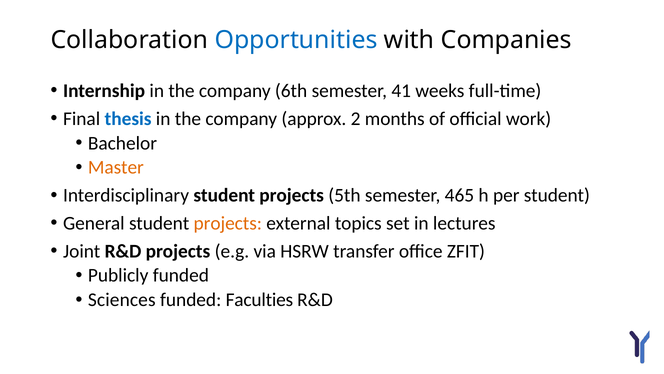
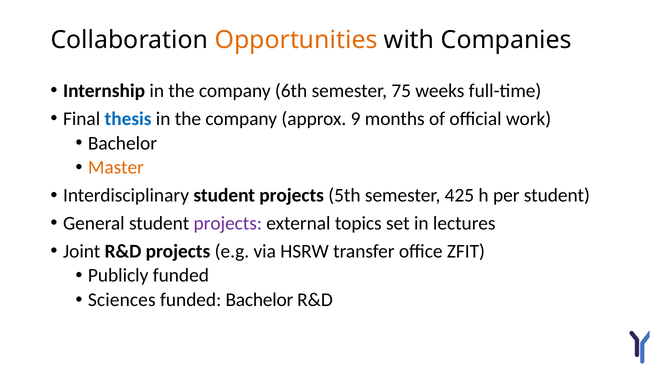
Opportunities colour: blue -> orange
41: 41 -> 75
2: 2 -> 9
465: 465 -> 425
projects at (228, 223) colour: orange -> purple
funded Faculties: Faculties -> Bachelor
